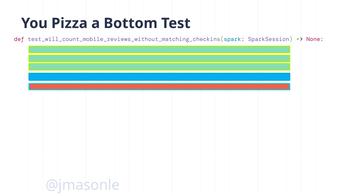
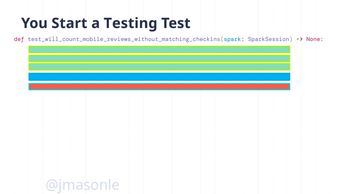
Pizza: Pizza -> Start
Bottom: Bottom -> Testing
